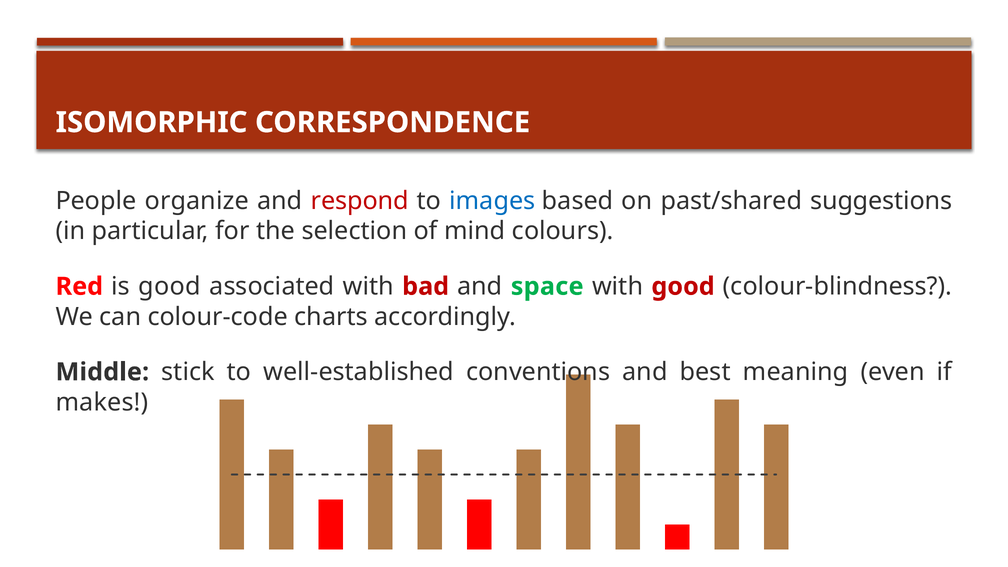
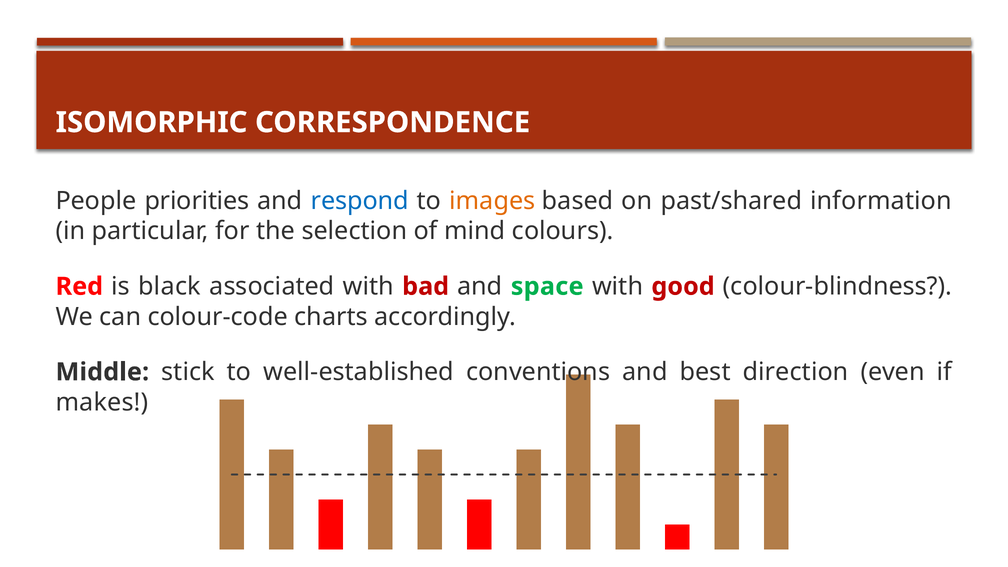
organize: organize -> priorities
respond colour: red -> blue
images colour: blue -> orange
suggestions: suggestions -> information
is good: good -> black
meaning: meaning -> direction
